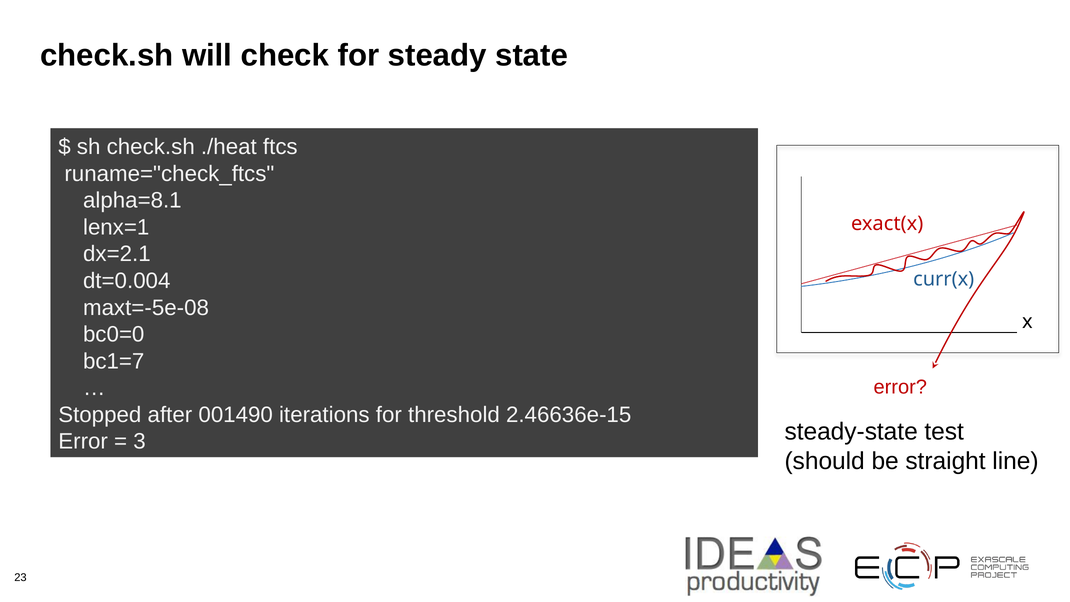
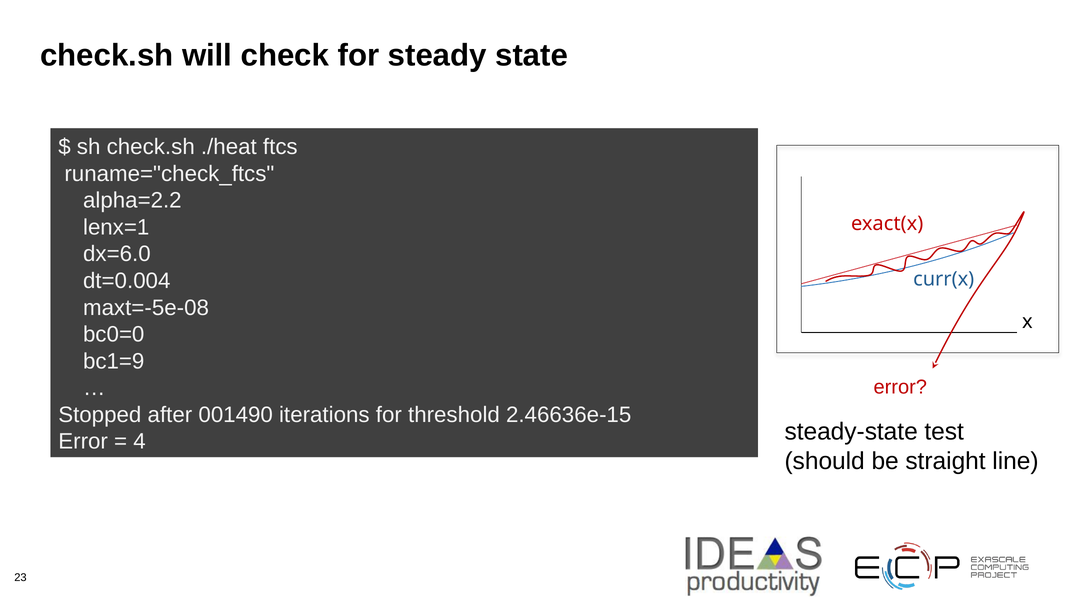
alpha=8.1: alpha=8.1 -> alpha=2.2
dx=2.1: dx=2.1 -> dx=6.0
bc1=7: bc1=7 -> bc1=9
3: 3 -> 4
